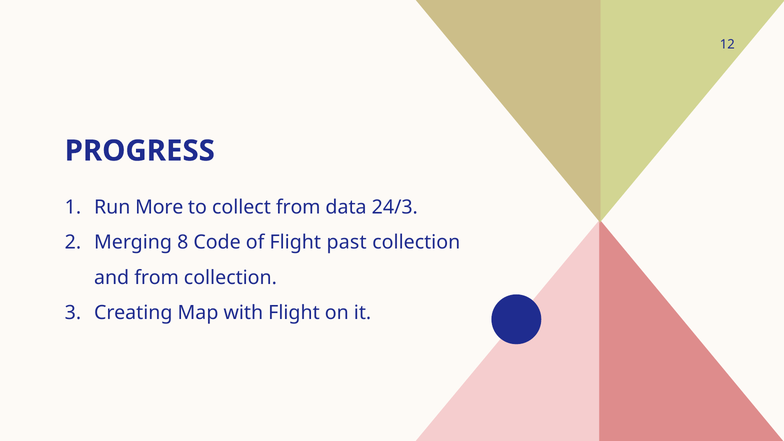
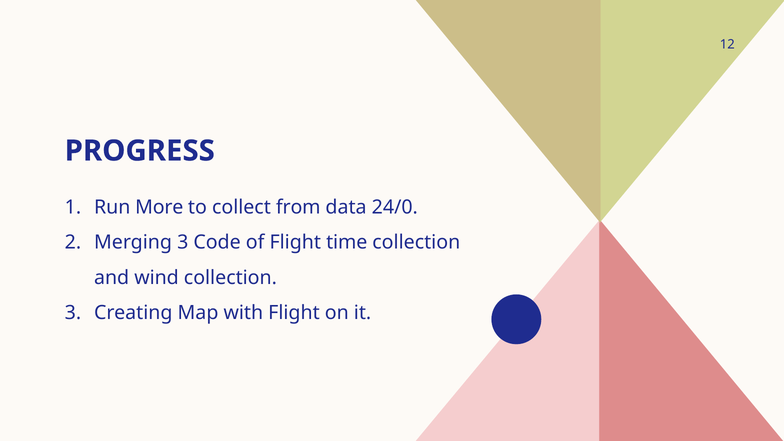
24/3: 24/3 -> 24/0
Merging 8: 8 -> 3
past: past -> time
and from: from -> wind
